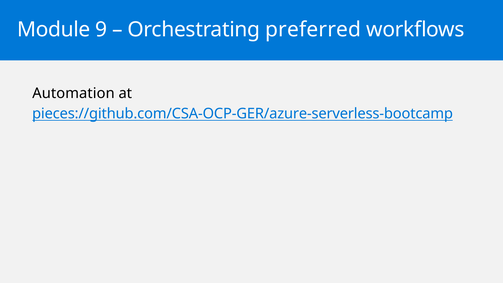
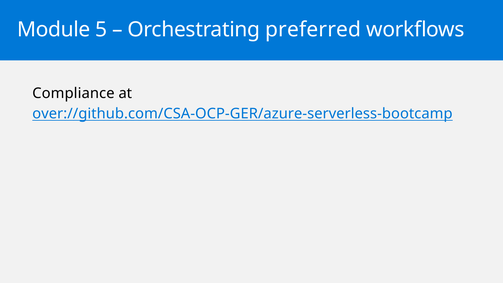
9: 9 -> 5
Automation: Automation -> Compliance
pieces://github.com/CSA-OCP-GER/azure-serverless-bootcamp: pieces://github.com/CSA-OCP-GER/azure-serverless-bootcamp -> over://github.com/CSA-OCP-GER/azure-serverless-bootcamp
